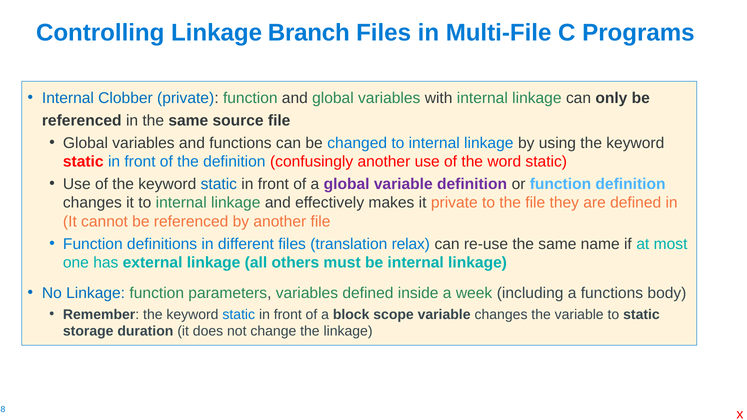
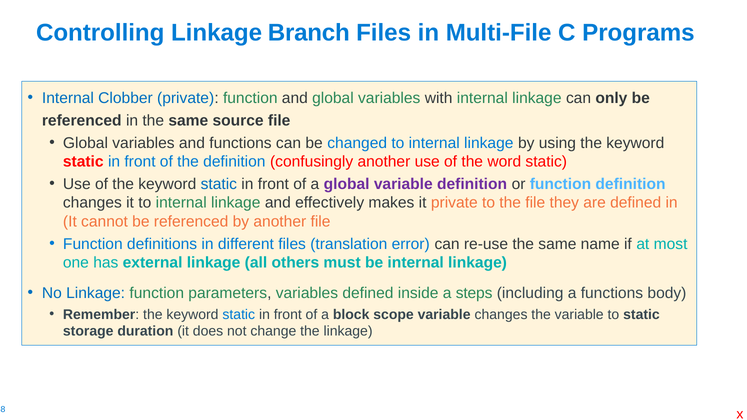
relax: relax -> error
week: week -> steps
